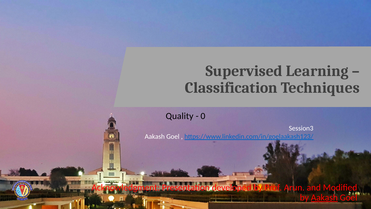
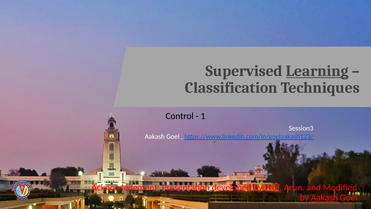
Learning underline: none -> present
Quality: Quality -> Control
0: 0 -> 1
